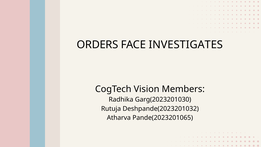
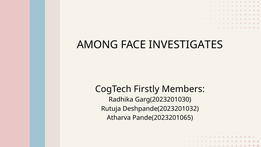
ORDERS: ORDERS -> AMONG
Vision: Vision -> Firstly
